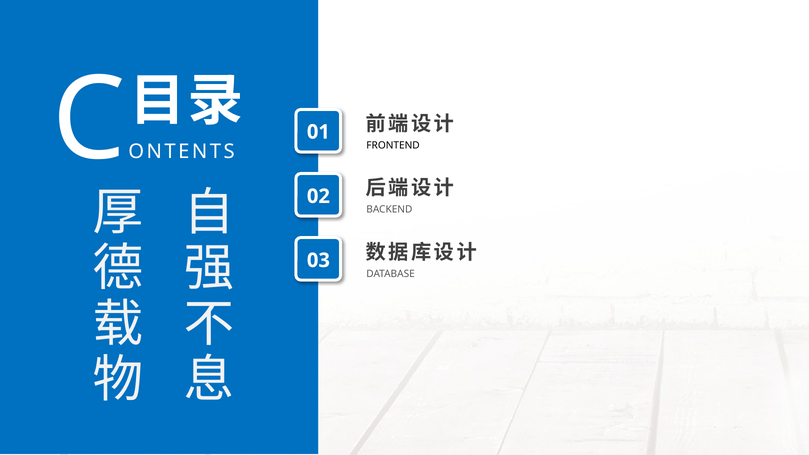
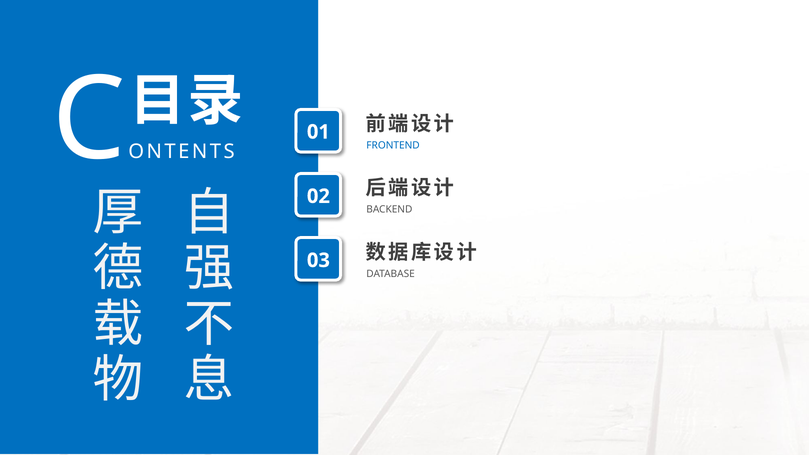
FRONTEND colour: black -> blue
